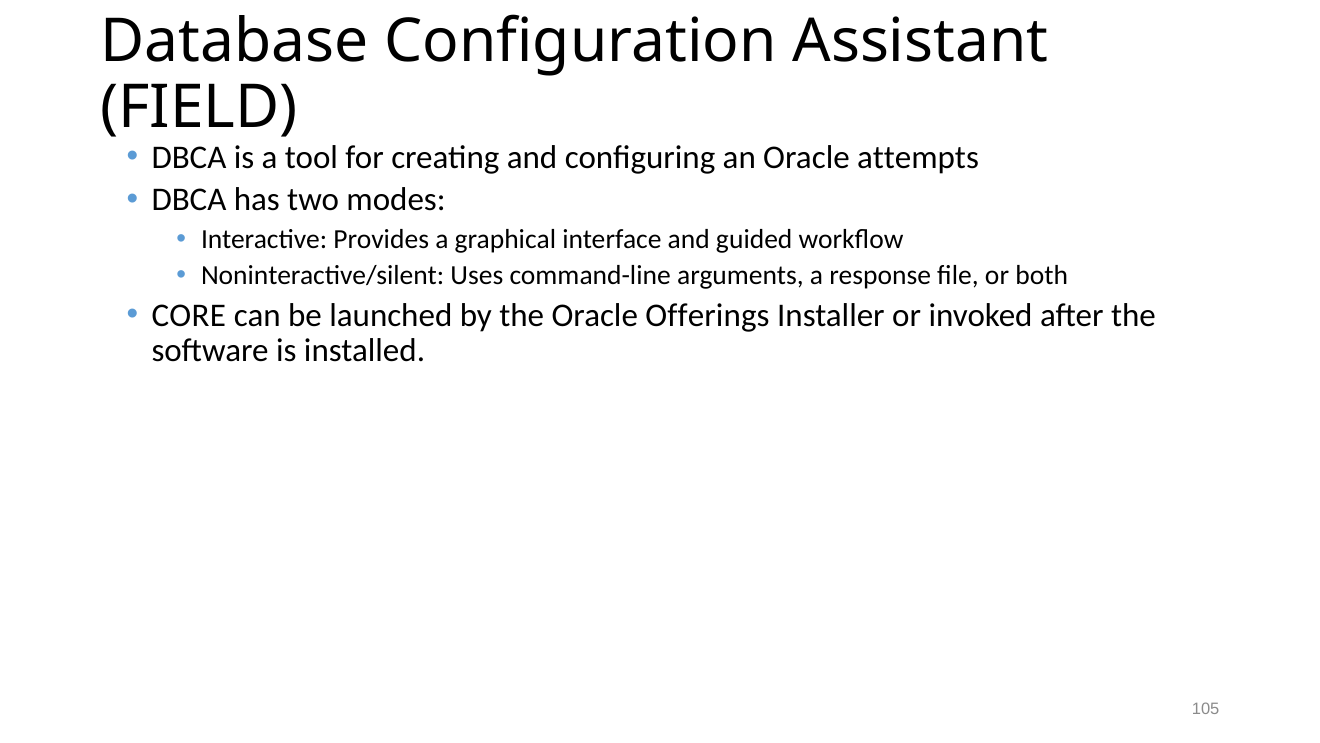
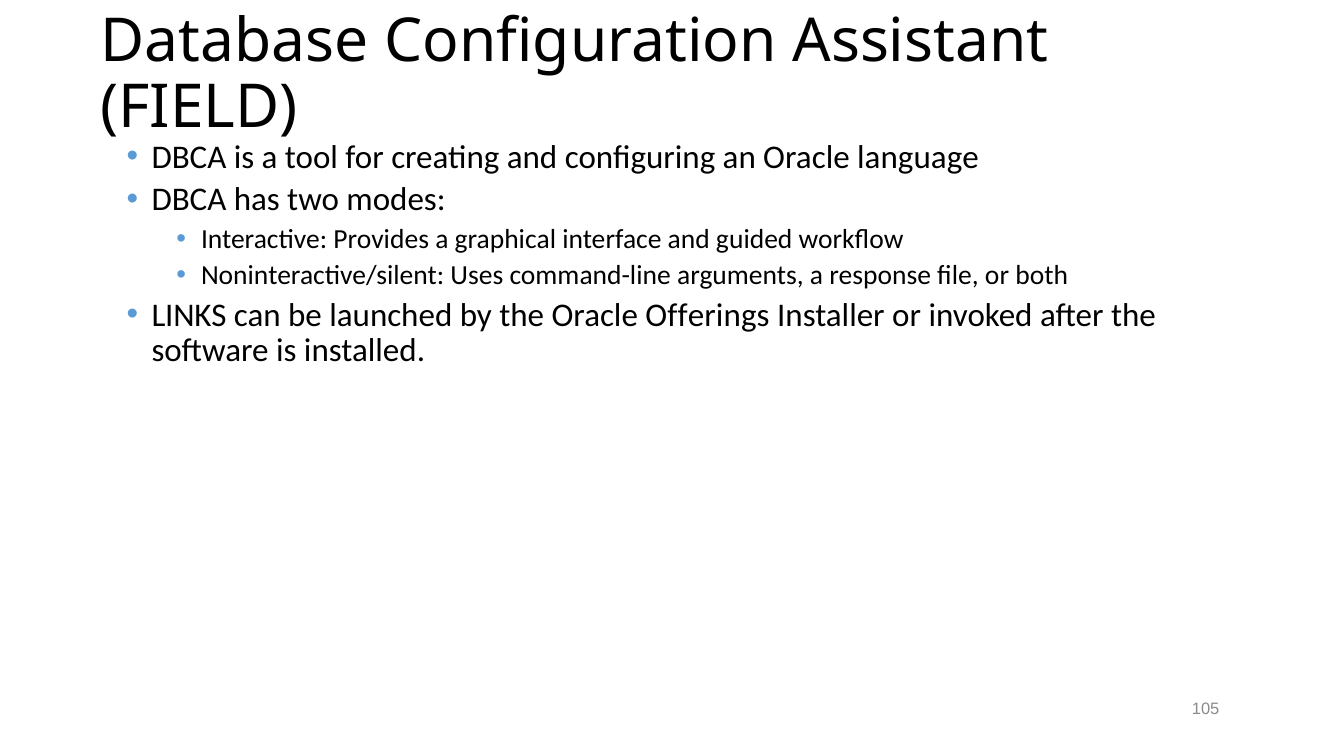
attempts: attempts -> language
CORE: CORE -> LINKS
